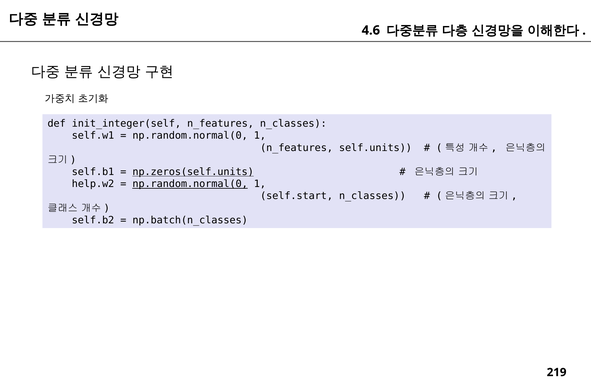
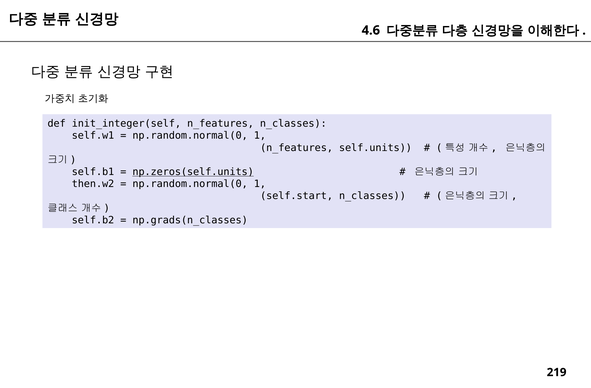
help.w2: help.w2 -> then.w2
np.random.normal(0 at (190, 184) underline: present -> none
np.batch(n_classes: np.batch(n_classes -> np.grads(n_classes
